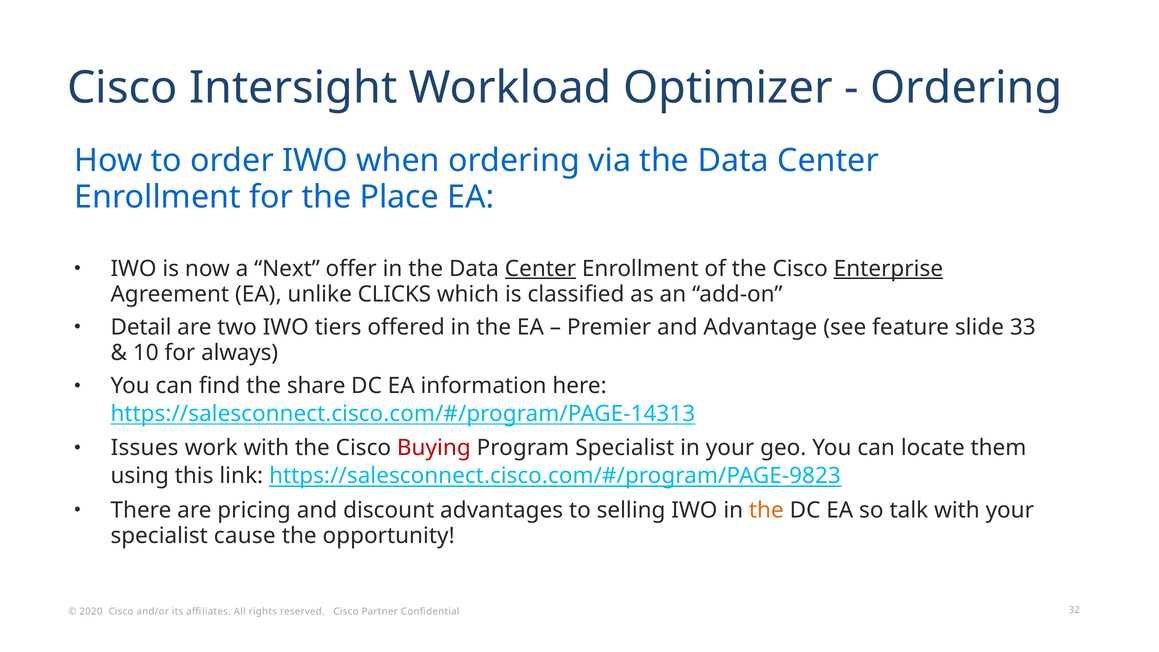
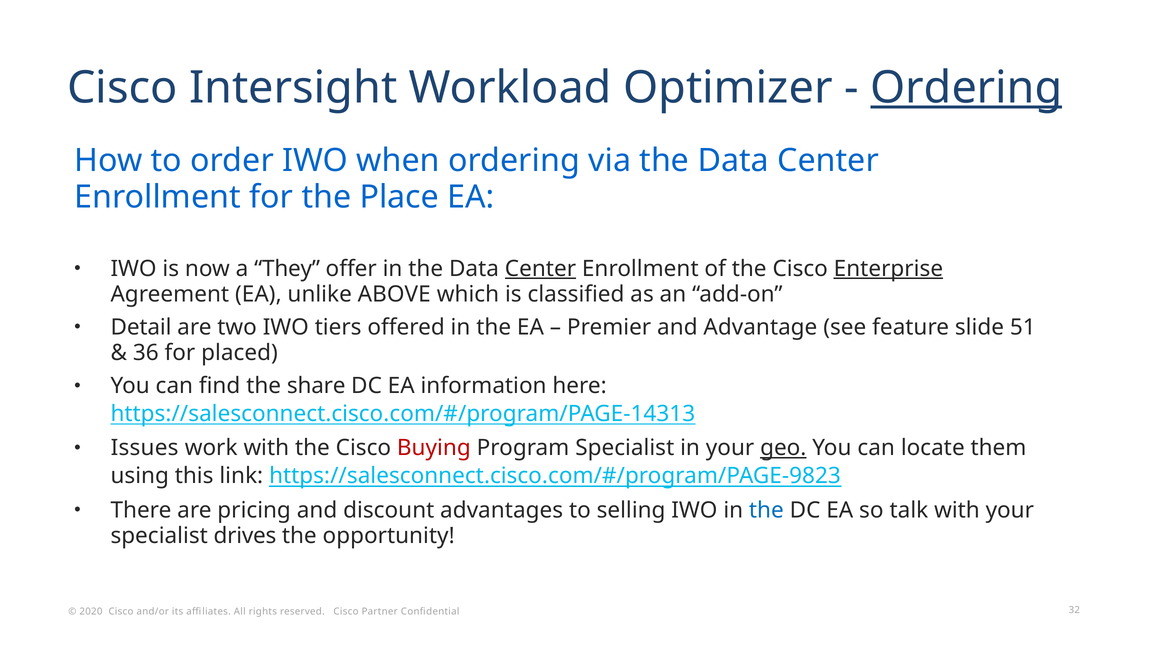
Ordering at (966, 88) underline: none -> present
Next: Next -> They
CLICKS: CLICKS -> ABOVE
33: 33 -> 51
10: 10 -> 36
always: always -> placed
geo underline: none -> present
the at (766, 510) colour: orange -> blue
cause: cause -> drives
